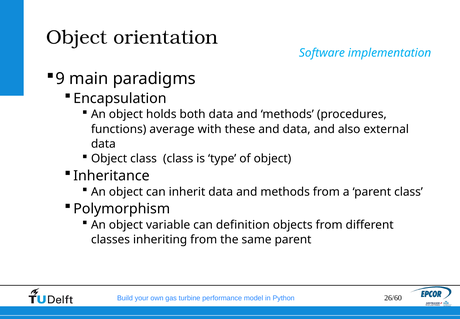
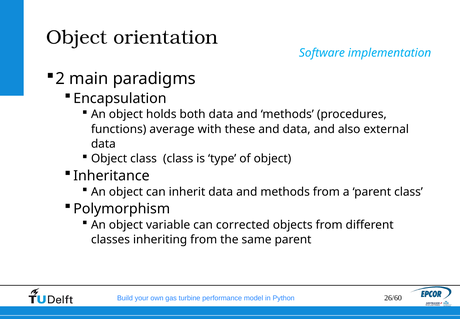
9: 9 -> 2
definition: definition -> corrected
